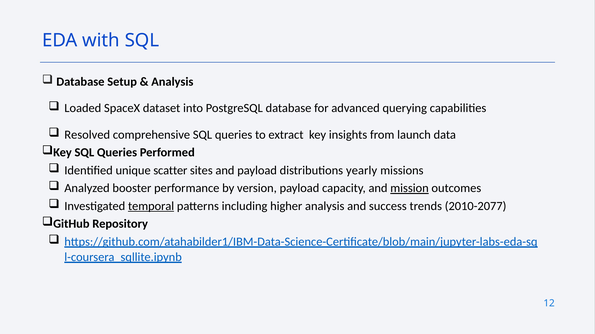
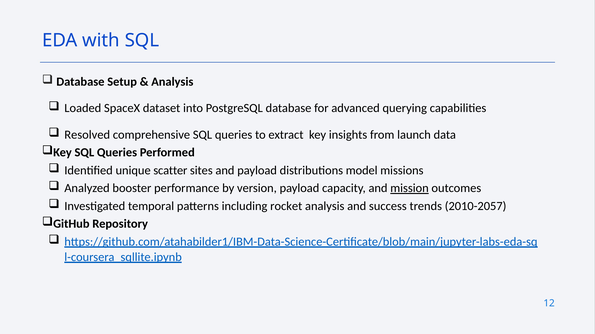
yearly: yearly -> model
temporal underline: present -> none
higher: higher -> rocket
2010-2077: 2010-2077 -> 2010-2057
